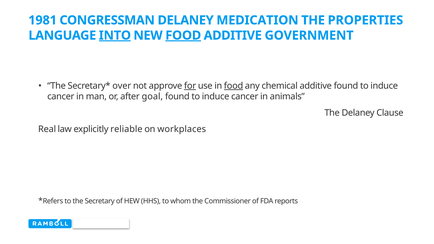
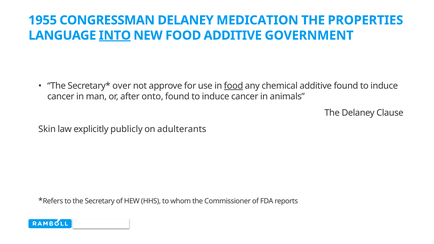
1981: 1981 -> 1955
FOOD at (183, 35) underline: present -> none
for underline: present -> none
goal: goal -> onto
Real: Real -> Skin
reliable: reliable -> publicly
workplaces: workplaces -> adulterants
